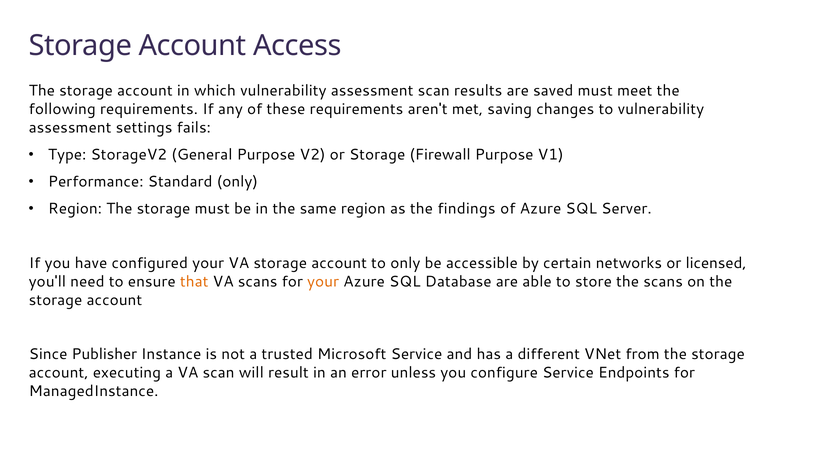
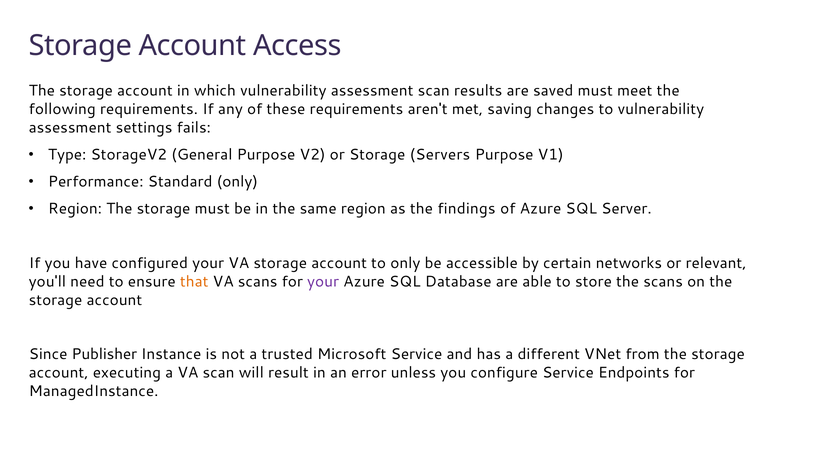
Firewall: Firewall -> Servers
licensed: licensed -> relevant
your at (323, 281) colour: orange -> purple
